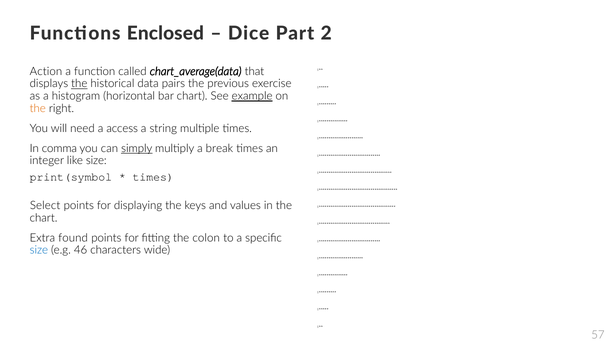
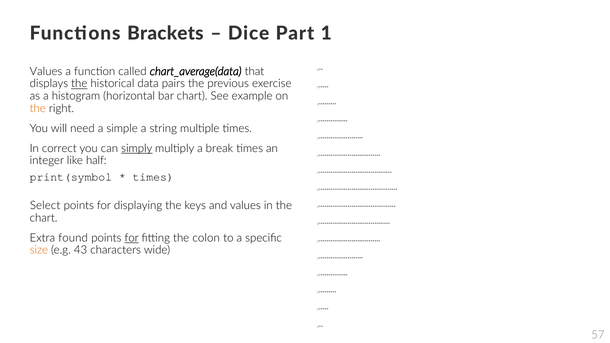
Enclosed: Enclosed -> Brackets
2: 2 -> 1
Action at (46, 71): Action -> Values
example underline: present -> none
access: access -> simple
comma: comma -> correct
like size: size -> half
for at (132, 238) underline: none -> present
size at (39, 250) colour: blue -> orange
46: 46 -> 43
